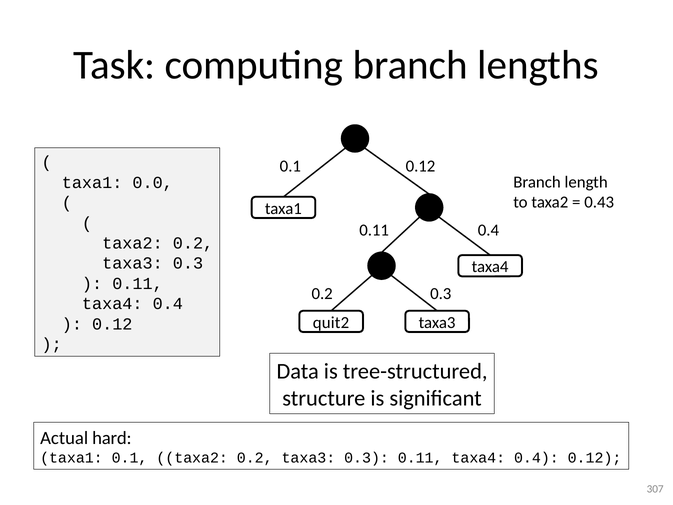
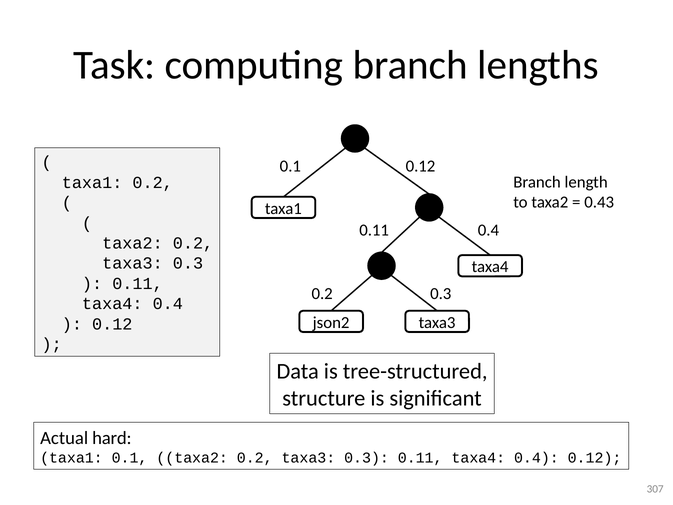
taxa1 0.0: 0.0 -> 0.2
quit2: quit2 -> json2
